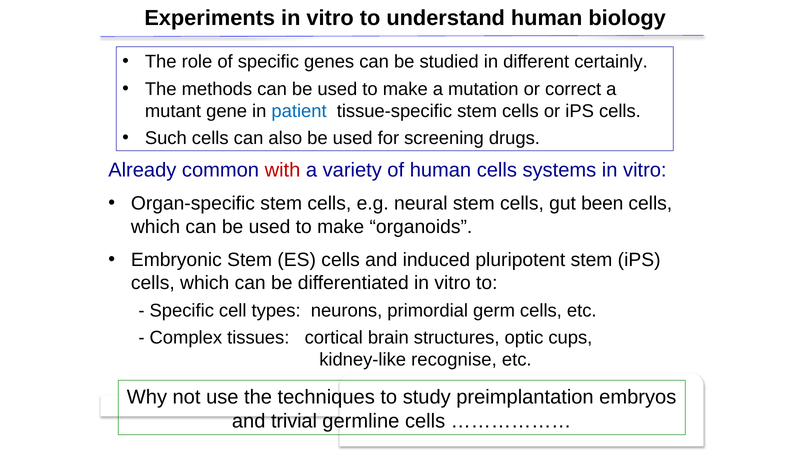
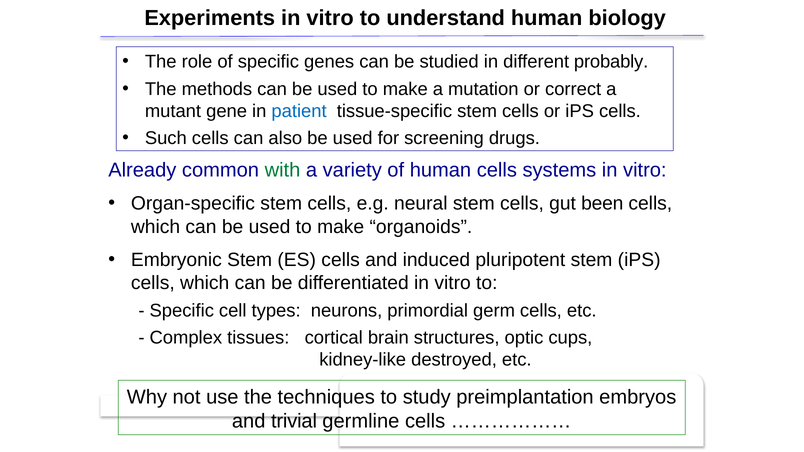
certainly: certainly -> probably
with colour: red -> green
recognise: recognise -> destroyed
